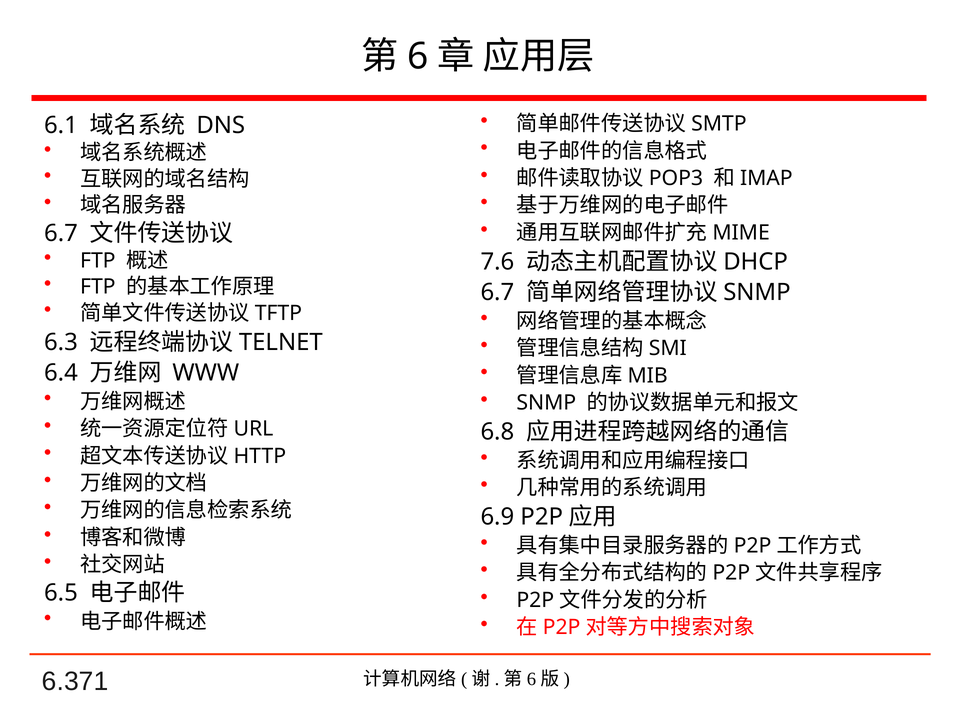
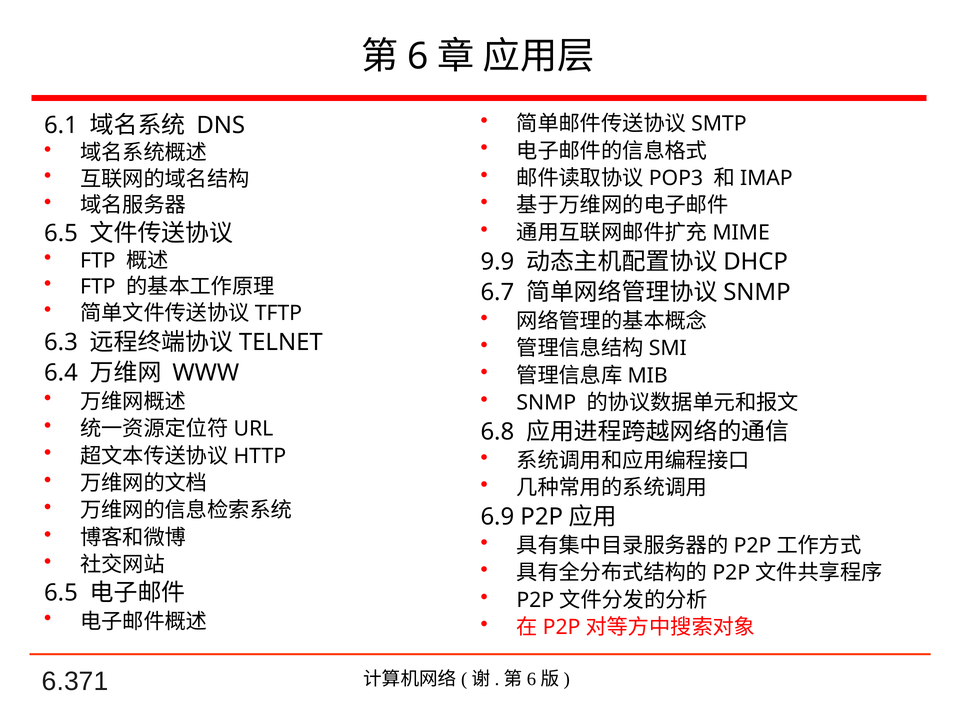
6.7 at (61, 233): 6.7 -> 6.5
7.6: 7.6 -> 9.9
